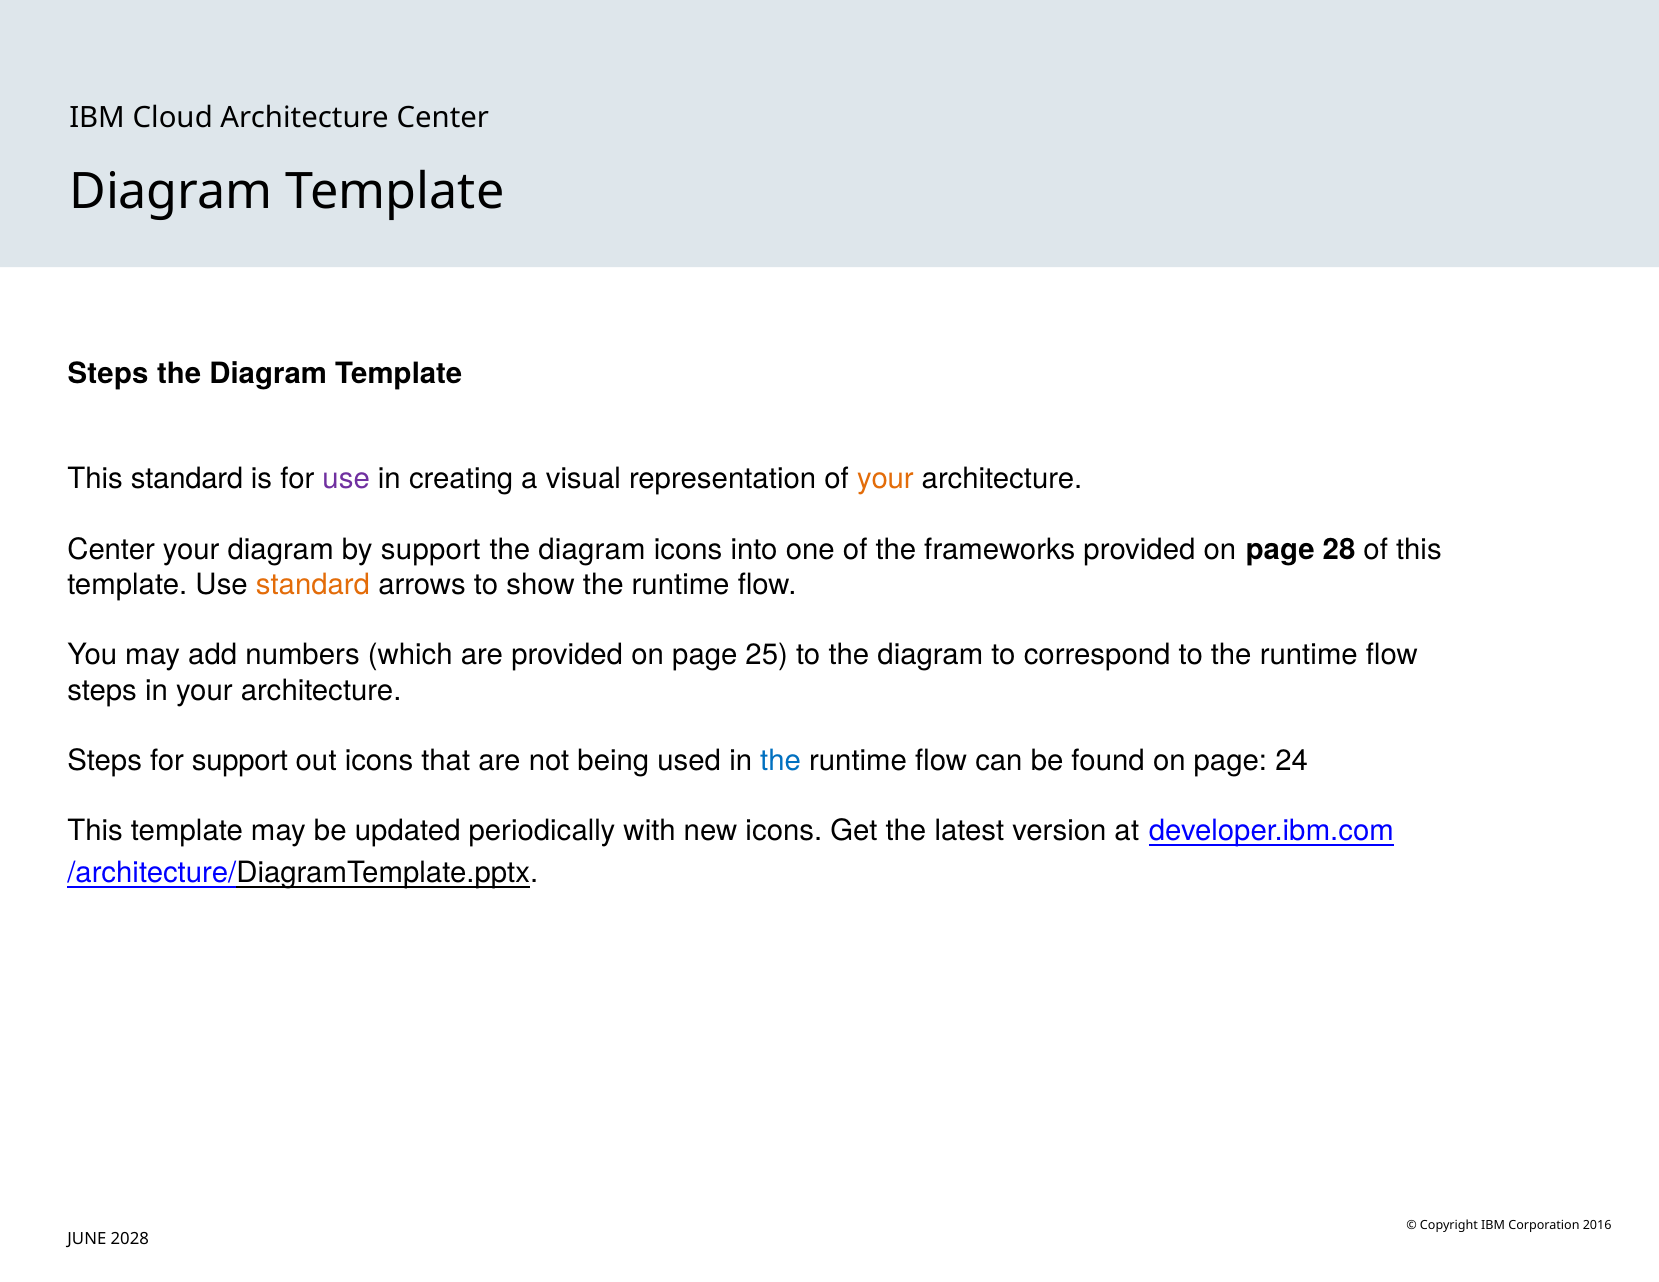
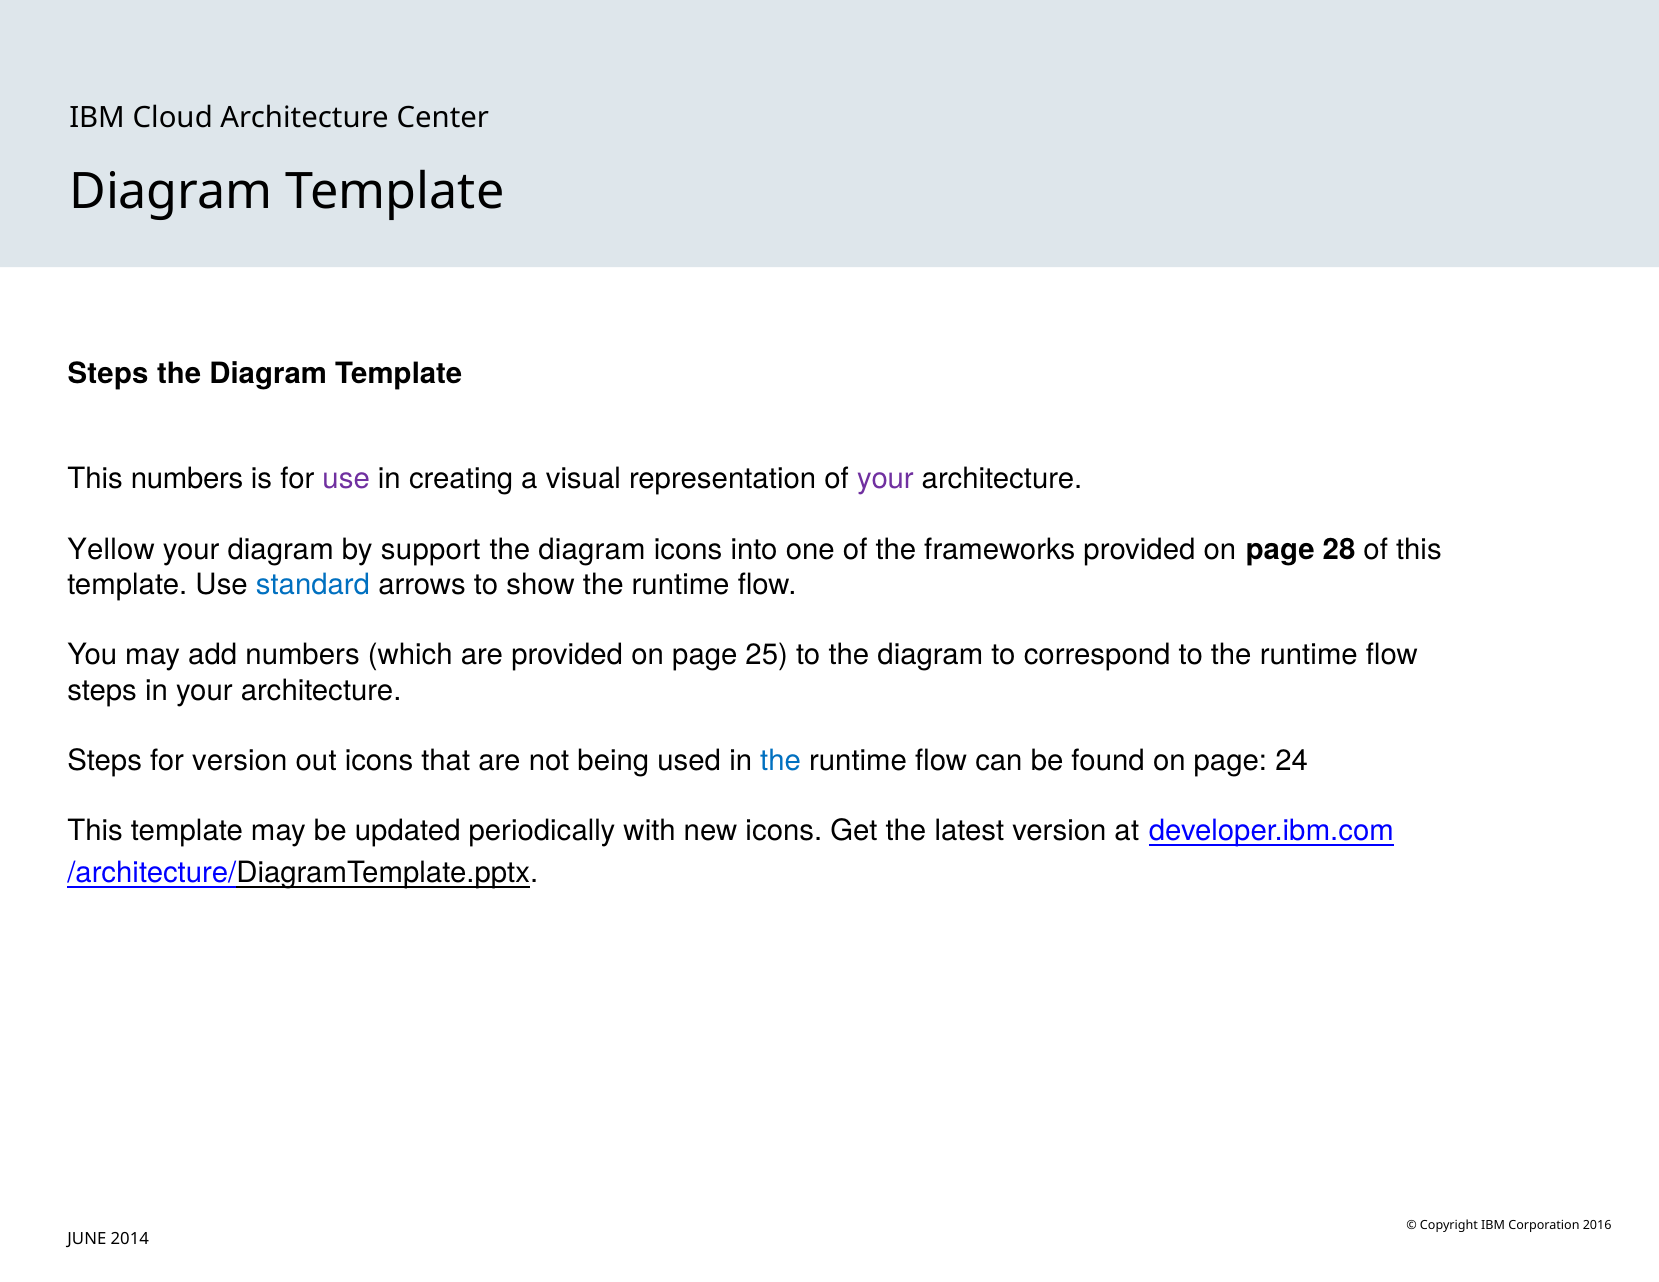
This standard: standard -> numbers
your at (885, 479) colour: orange -> purple
Center at (111, 550): Center -> Yellow
standard at (313, 585) colour: orange -> blue
for support: support -> version
2028: 2028 -> 2014
